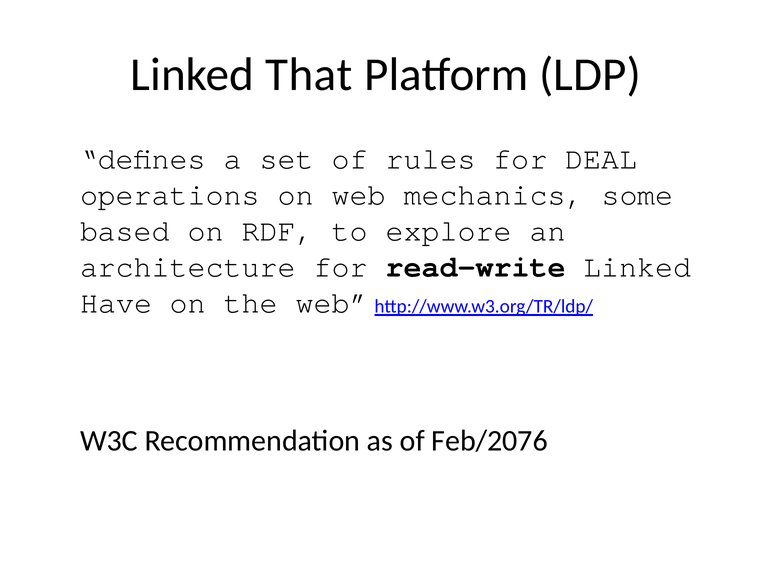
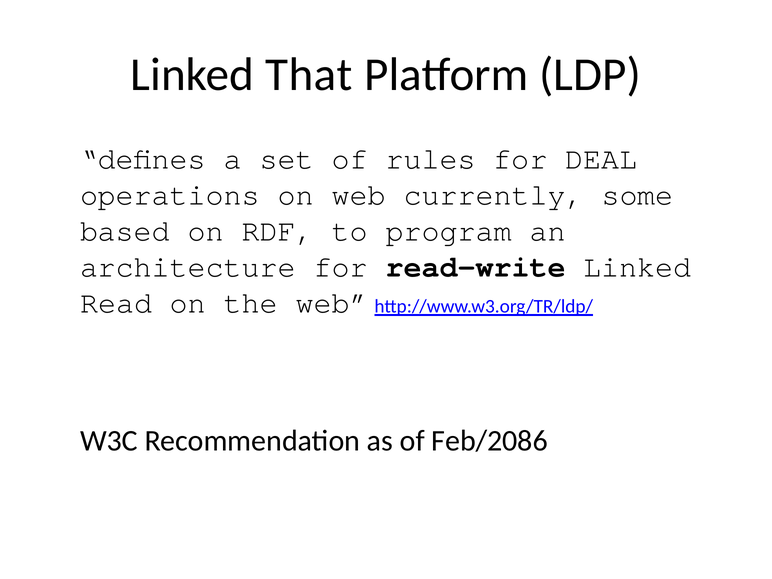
mechanics: mechanics -> currently
explore: explore -> program
Have: Have -> Read
Feb/2076: Feb/2076 -> Feb/2086
